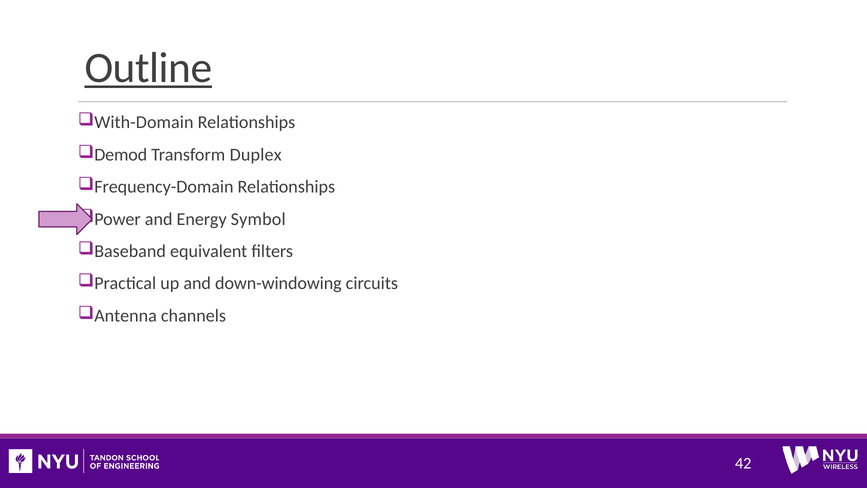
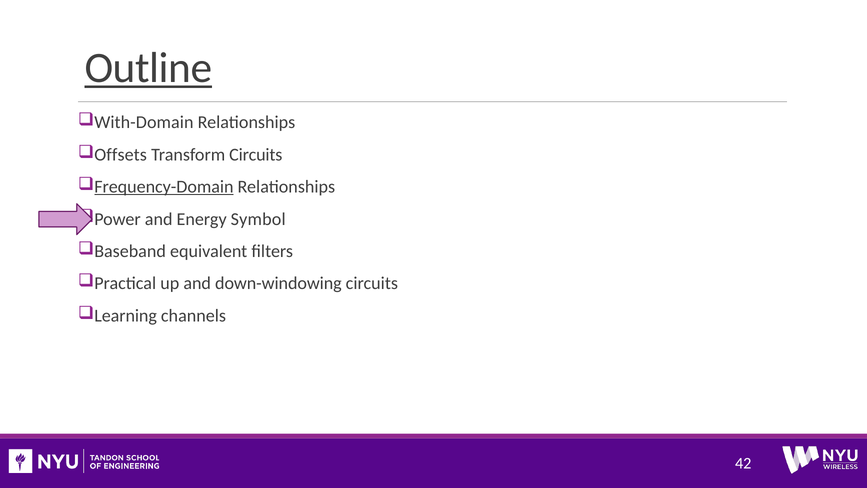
Demod: Demod -> Offsets
Transform Duplex: Duplex -> Circuits
Frequency-Domain underline: none -> present
Antenna: Antenna -> Learning
